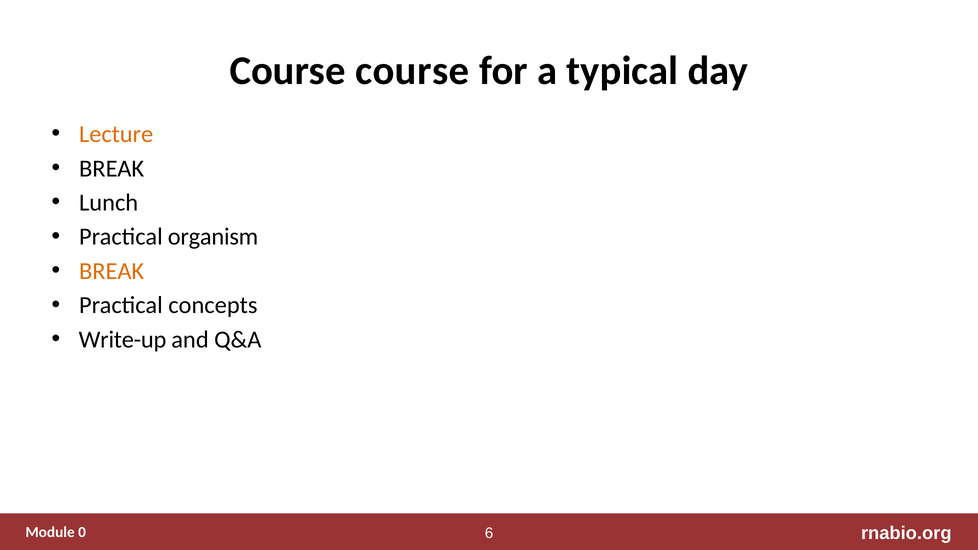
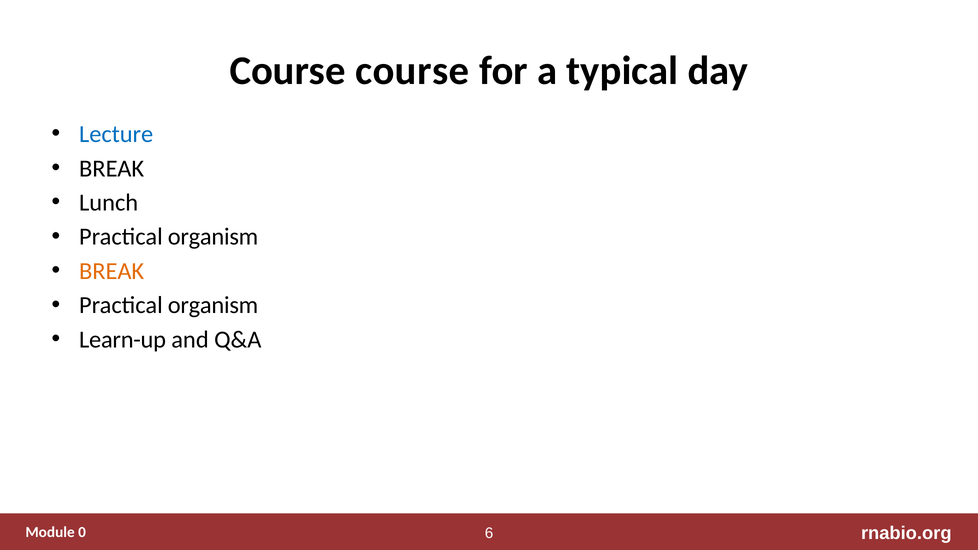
Lecture colour: orange -> blue
concepts at (213, 305): concepts -> organism
Write-up: Write-up -> Learn-up
